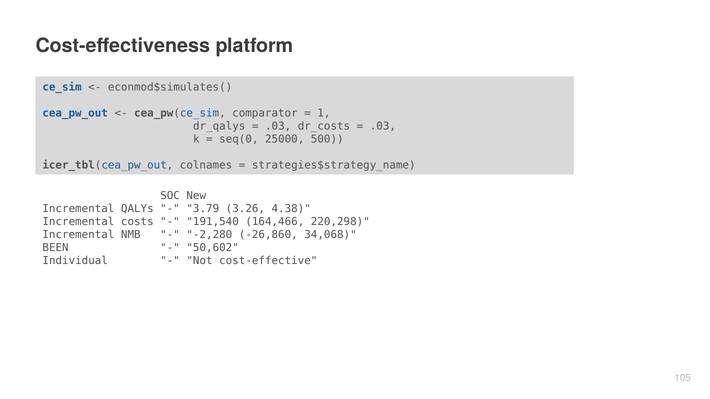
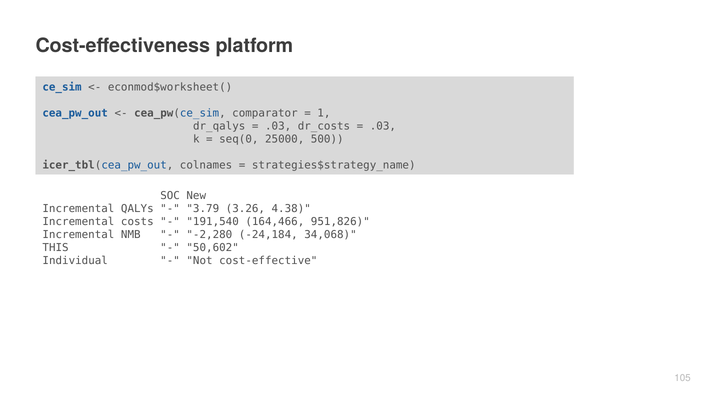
econmod$simulates(: econmod$simulates( -> econmod$worksheet(
220,298: 220,298 -> 951,826
-26,860: -26,860 -> -24,184
BEEN: BEEN -> THIS
